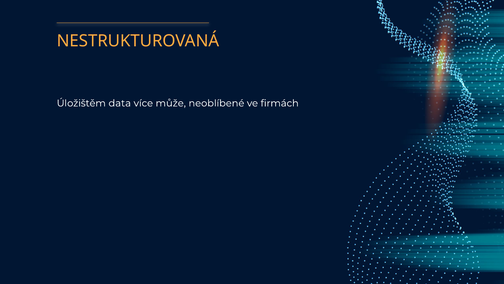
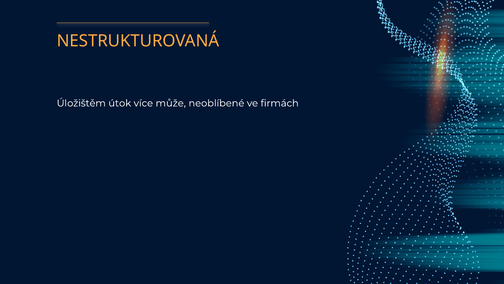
data: data -> útok
